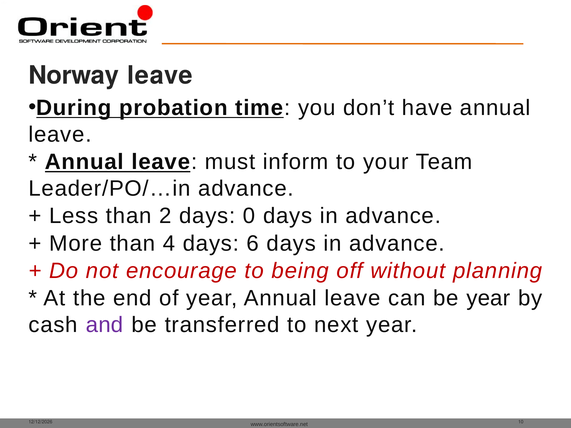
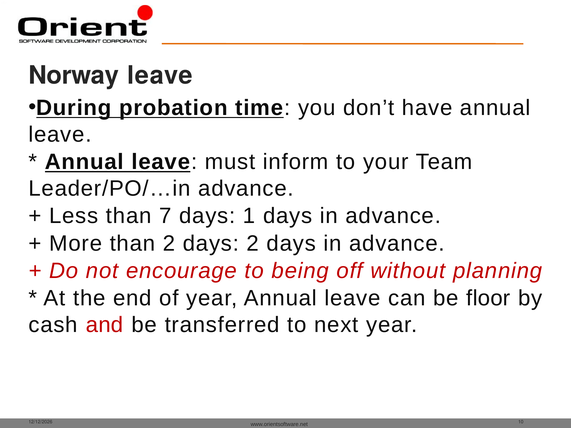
2: 2 -> 7
0: 0 -> 1
than 4: 4 -> 2
days 6: 6 -> 2
be year: year -> floor
and colour: purple -> red
